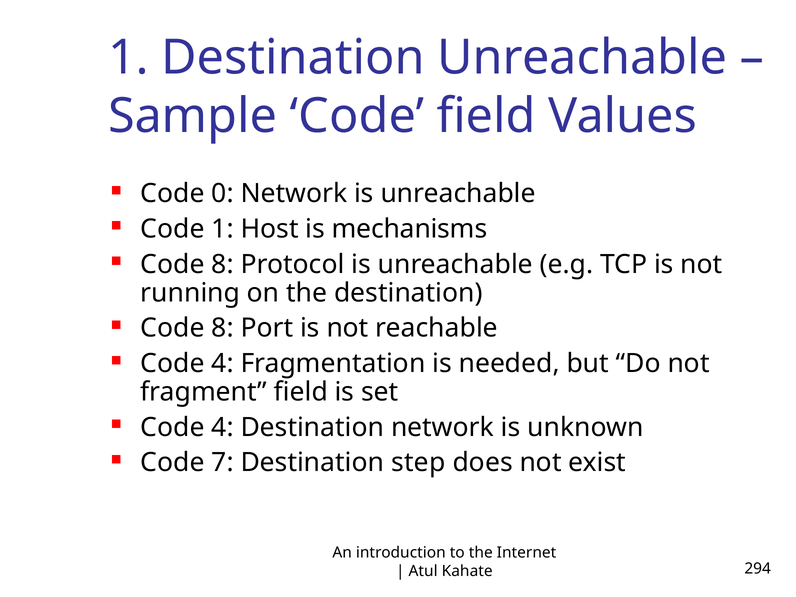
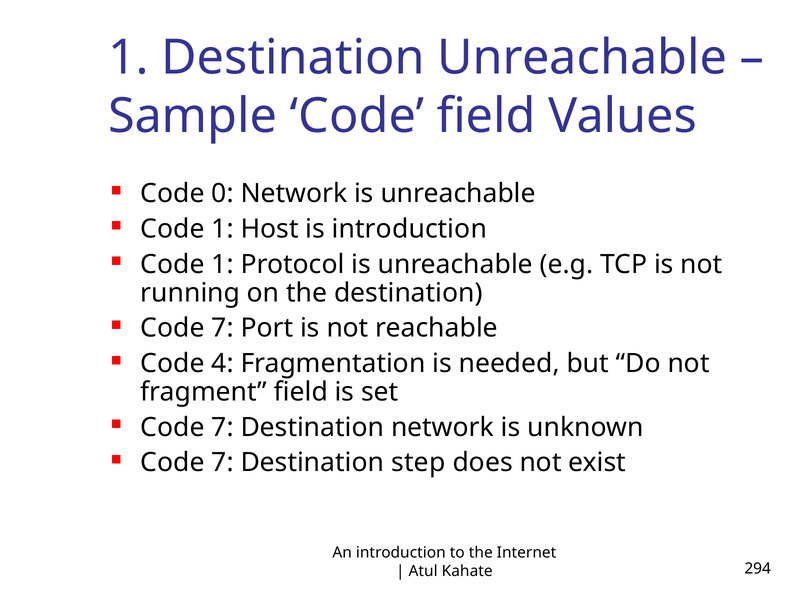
is mechanisms: mechanisms -> introduction
8 at (223, 264): 8 -> 1
8 at (223, 328): 8 -> 7
4 at (223, 427): 4 -> 7
